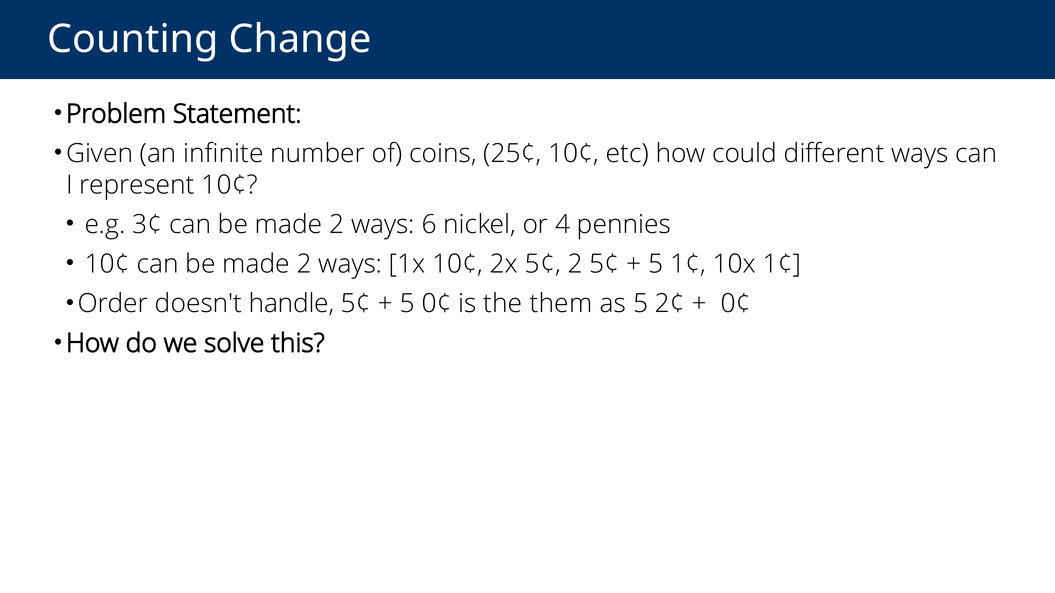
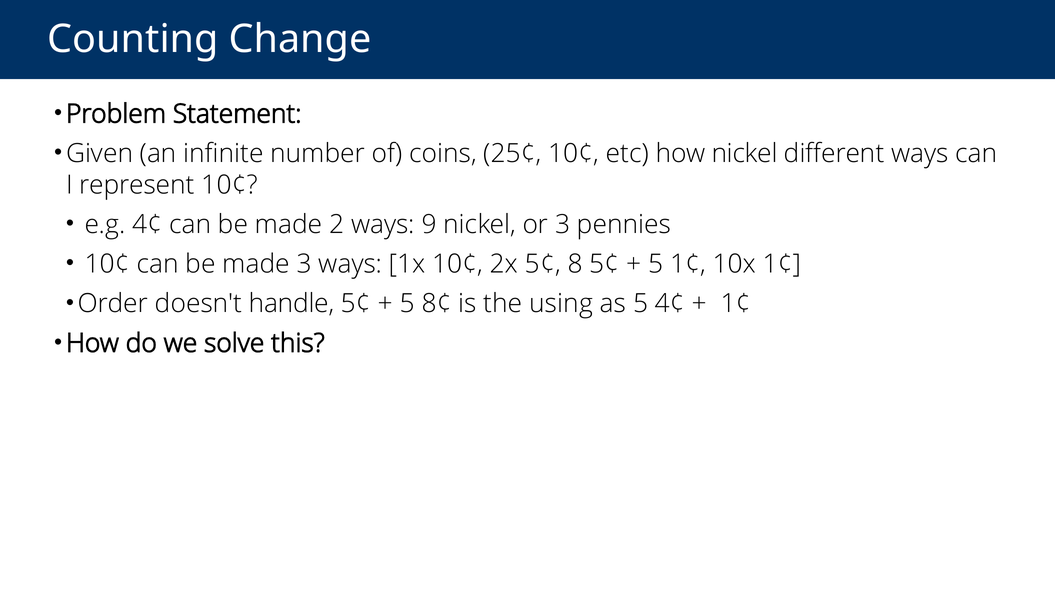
how could: could -> nickel
e.g 3¢: 3¢ -> 4¢
6: 6 -> 9
or 4: 4 -> 3
2 at (304, 264): 2 -> 3
5¢ 2: 2 -> 8
5 0¢: 0¢ -> 8¢
them: them -> using
5 2¢: 2¢ -> 4¢
0¢ at (736, 304): 0¢ -> 1¢
